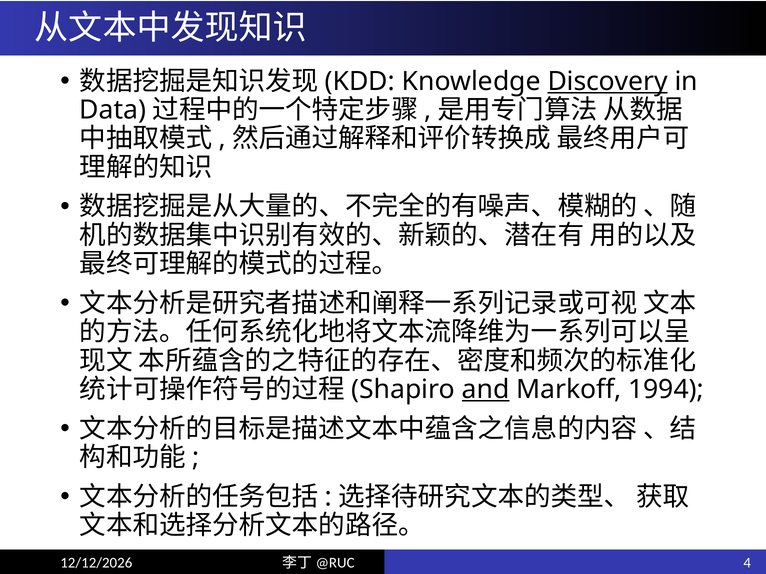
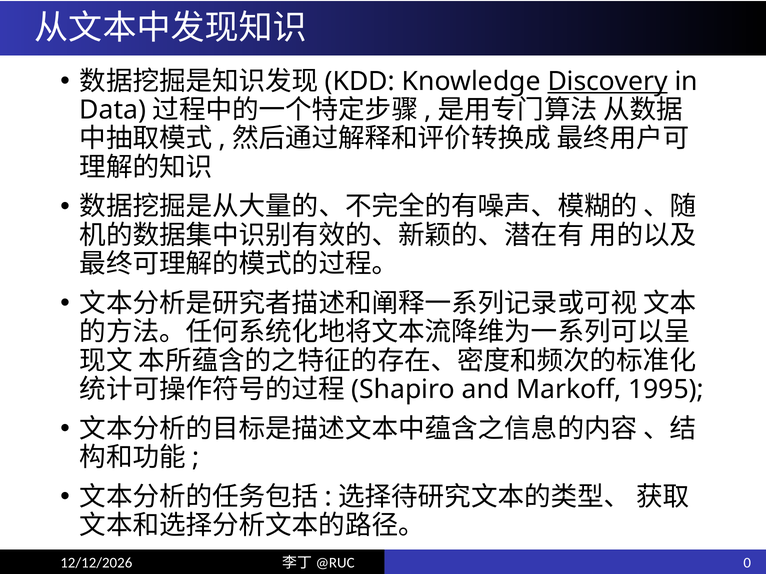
and underline: present -> none
1994: 1994 -> 1995
4: 4 -> 0
